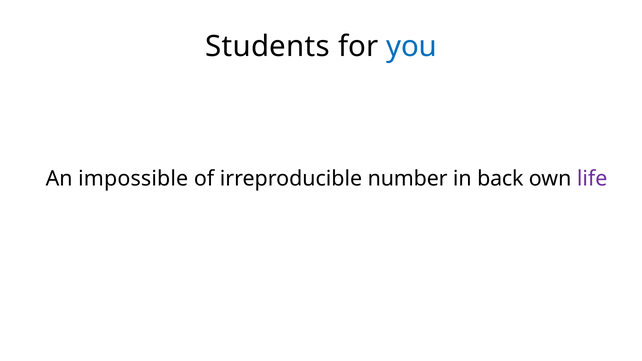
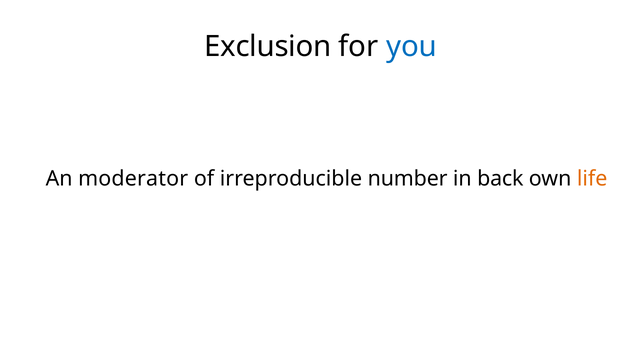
Students: Students -> Exclusion
impossible: impossible -> moderator
life colour: purple -> orange
